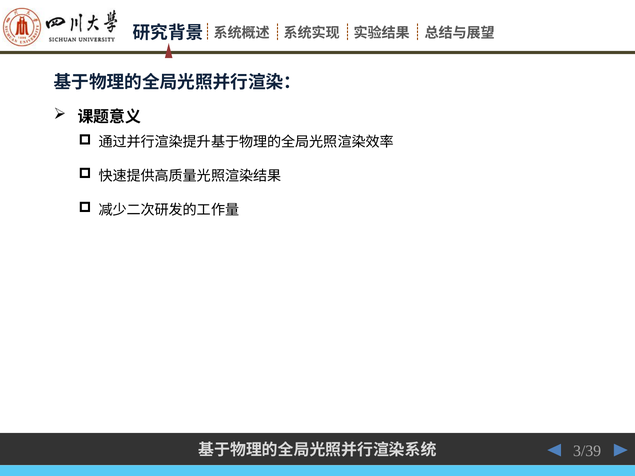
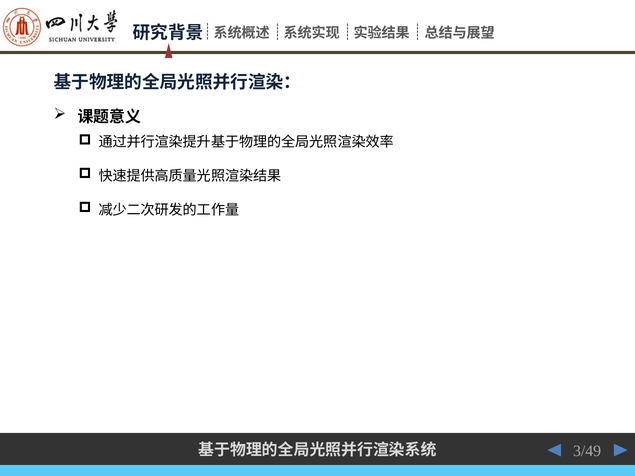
3/39: 3/39 -> 3/49
